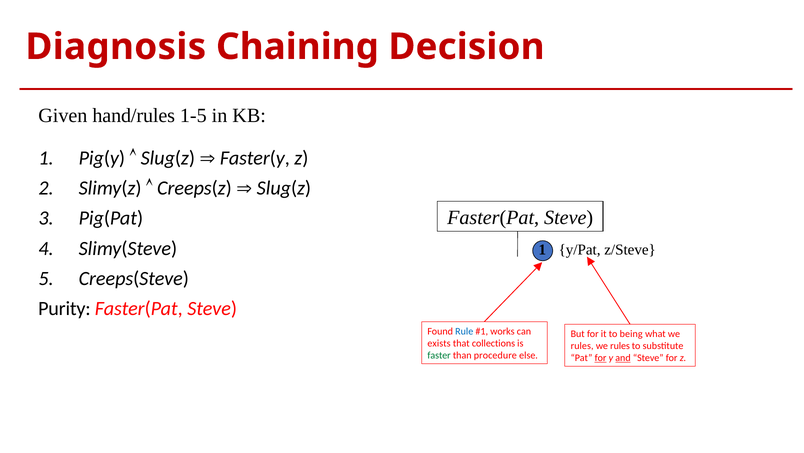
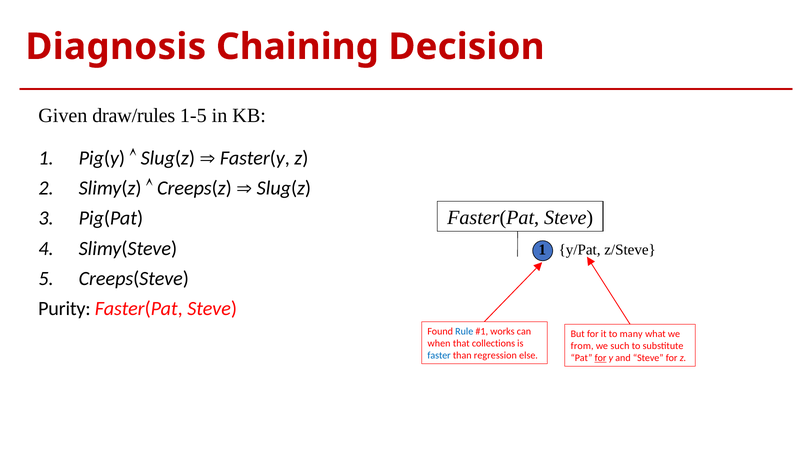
hand/rules: hand/rules -> draw/rules
being: being -> many
exists: exists -> when
rules at (582, 345): rules -> from
rules at (620, 345): rules -> such
faster colour: green -> blue
procedure: procedure -> regression
and underline: present -> none
